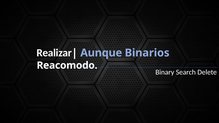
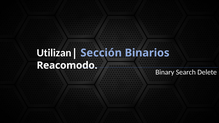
Realizar: Realizar -> Utilizan
Aunque: Aunque -> Sección
